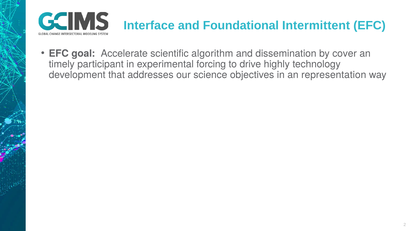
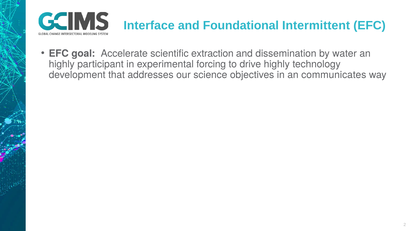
algorithm: algorithm -> extraction
cover: cover -> water
timely at (62, 64): timely -> highly
representation: representation -> communicates
